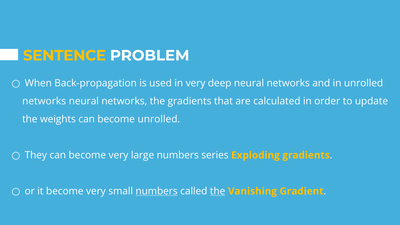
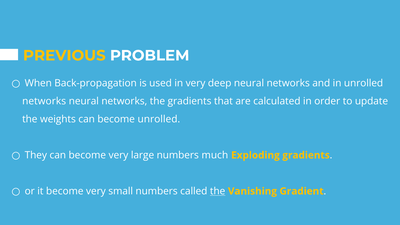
SENTENCE: SENTENCE -> PREVIOUS
series: series -> much
numbers at (157, 191) underline: present -> none
